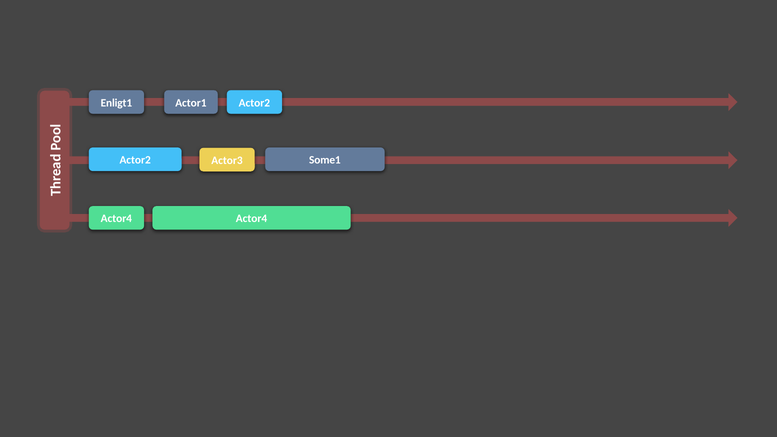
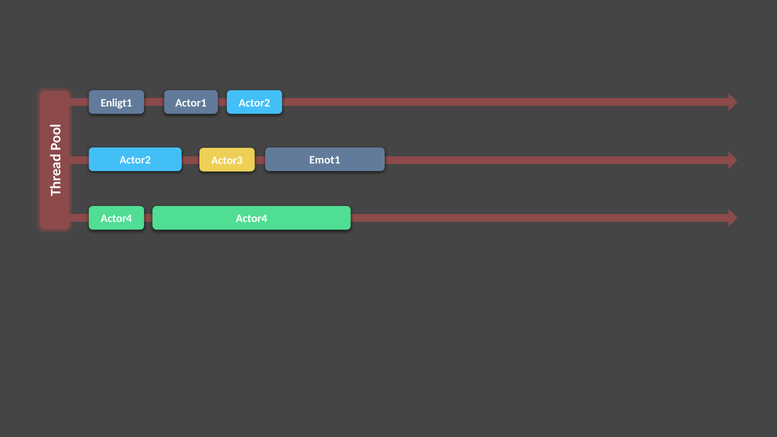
Some1: Some1 -> Emot1
